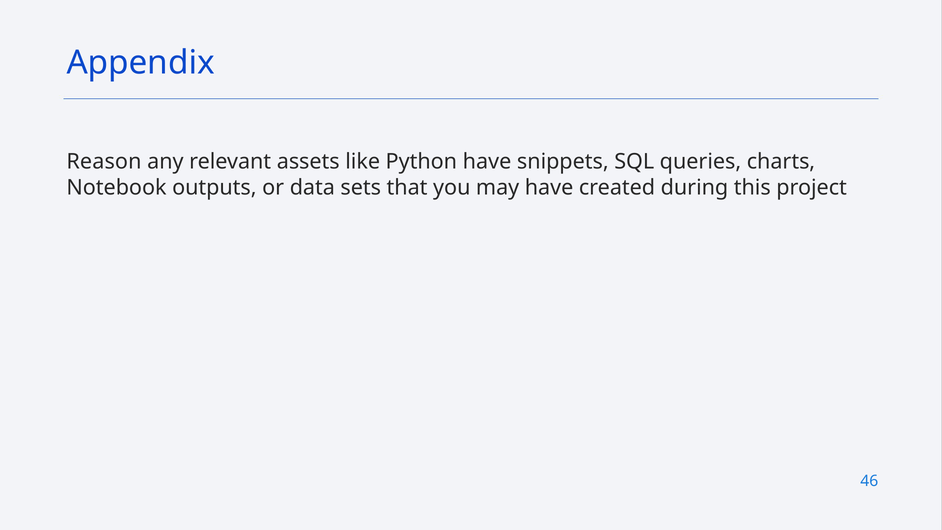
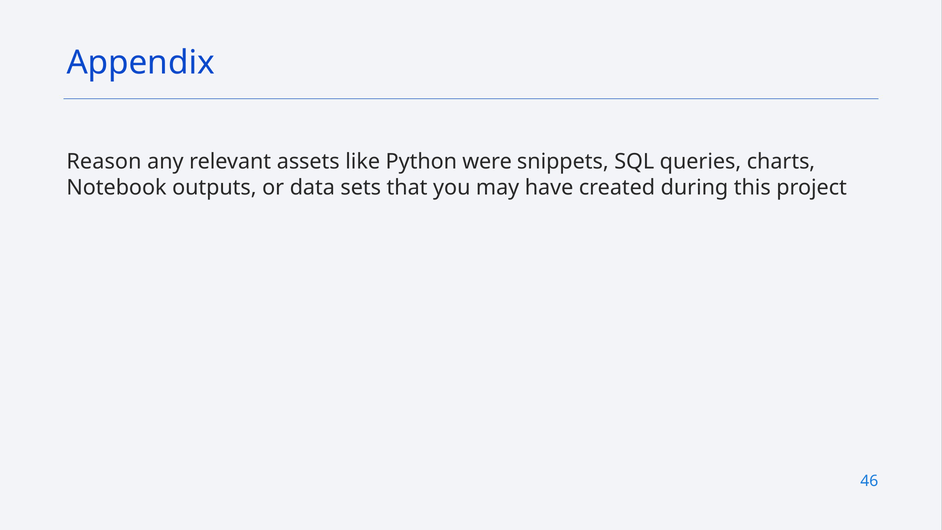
Python have: have -> were
